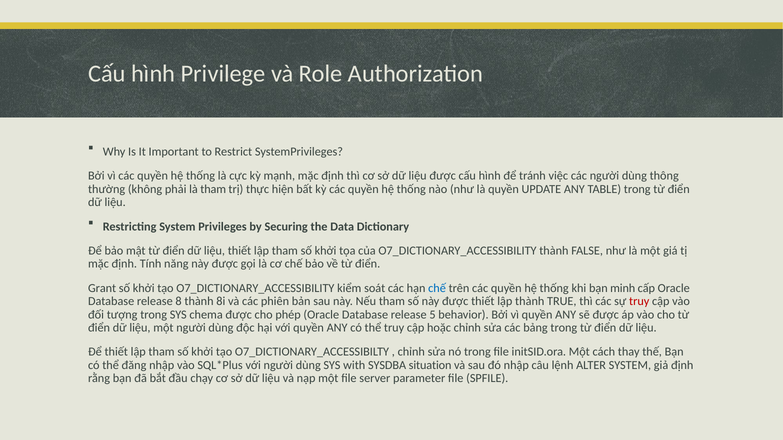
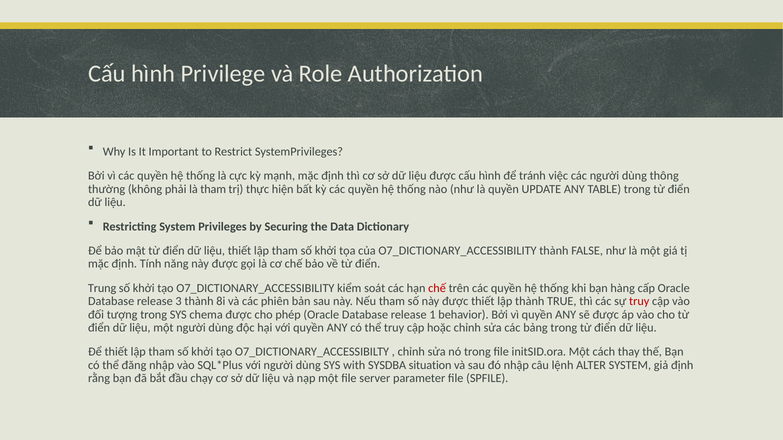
Grant: Grant -> Trung
chế at (437, 288) colour: blue -> red
minh: minh -> hàng
8: 8 -> 3
5: 5 -> 1
